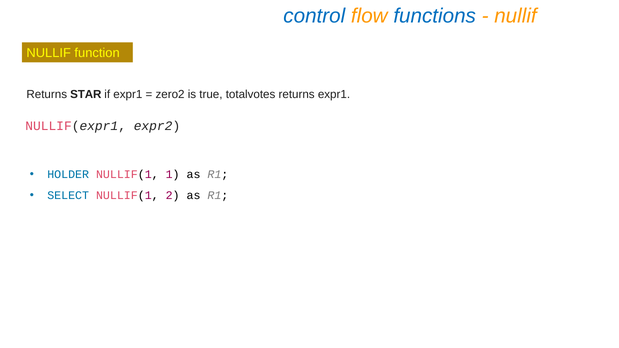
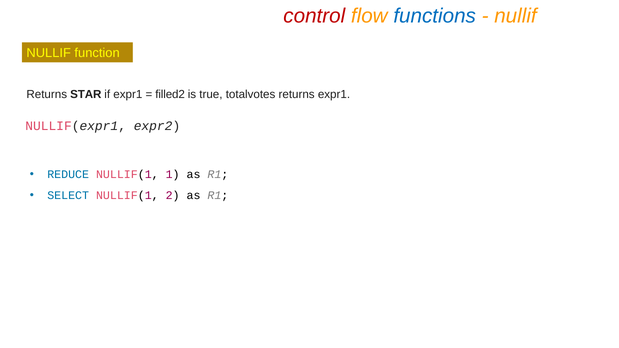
control colour: blue -> red
zero2: zero2 -> filled2
HOLDER: HOLDER -> REDUCE
